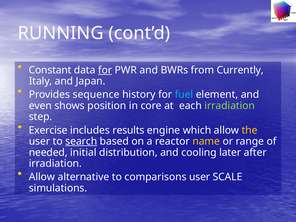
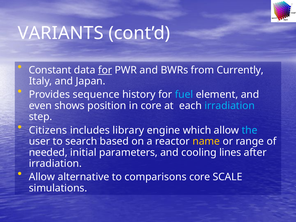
RUNNING: RUNNING -> VARIANTS
irradiation at (230, 106) colour: light green -> light blue
Exercise: Exercise -> Citizens
results: results -> library
the colour: yellow -> light blue
search underline: present -> none
distribution: distribution -> parameters
later: later -> lines
comparisons user: user -> core
